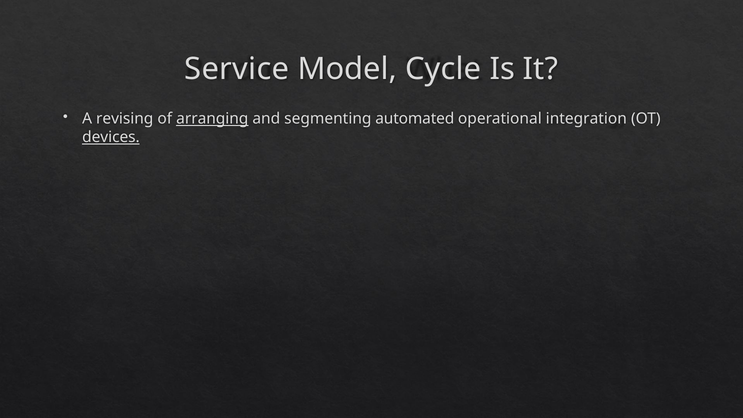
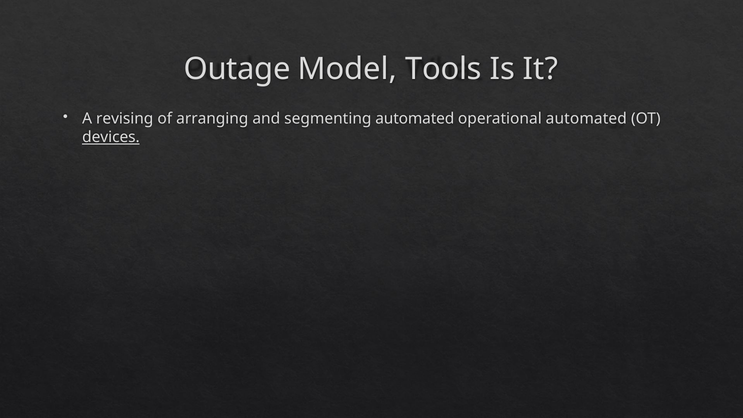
Service: Service -> Outage
Cycle: Cycle -> Tools
arranging underline: present -> none
operational integration: integration -> automated
